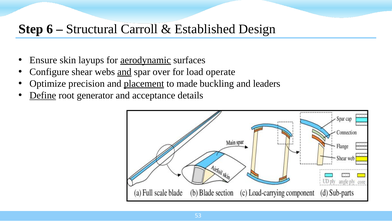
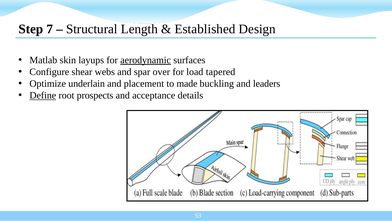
6: 6 -> 7
Carroll: Carroll -> Length
Ensure: Ensure -> Matlab
and at (124, 72) underline: present -> none
operate: operate -> tapered
precision: precision -> underlain
placement underline: present -> none
generator: generator -> prospects
